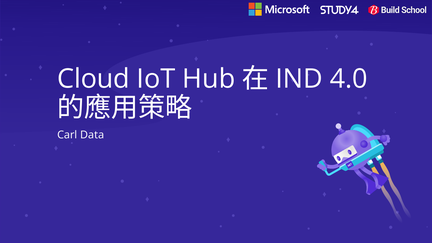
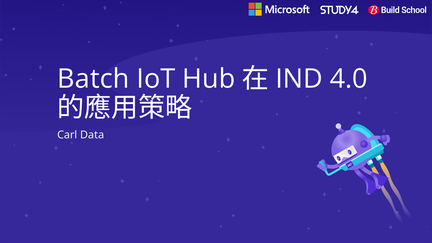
Cloud: Cloud -> Batch
